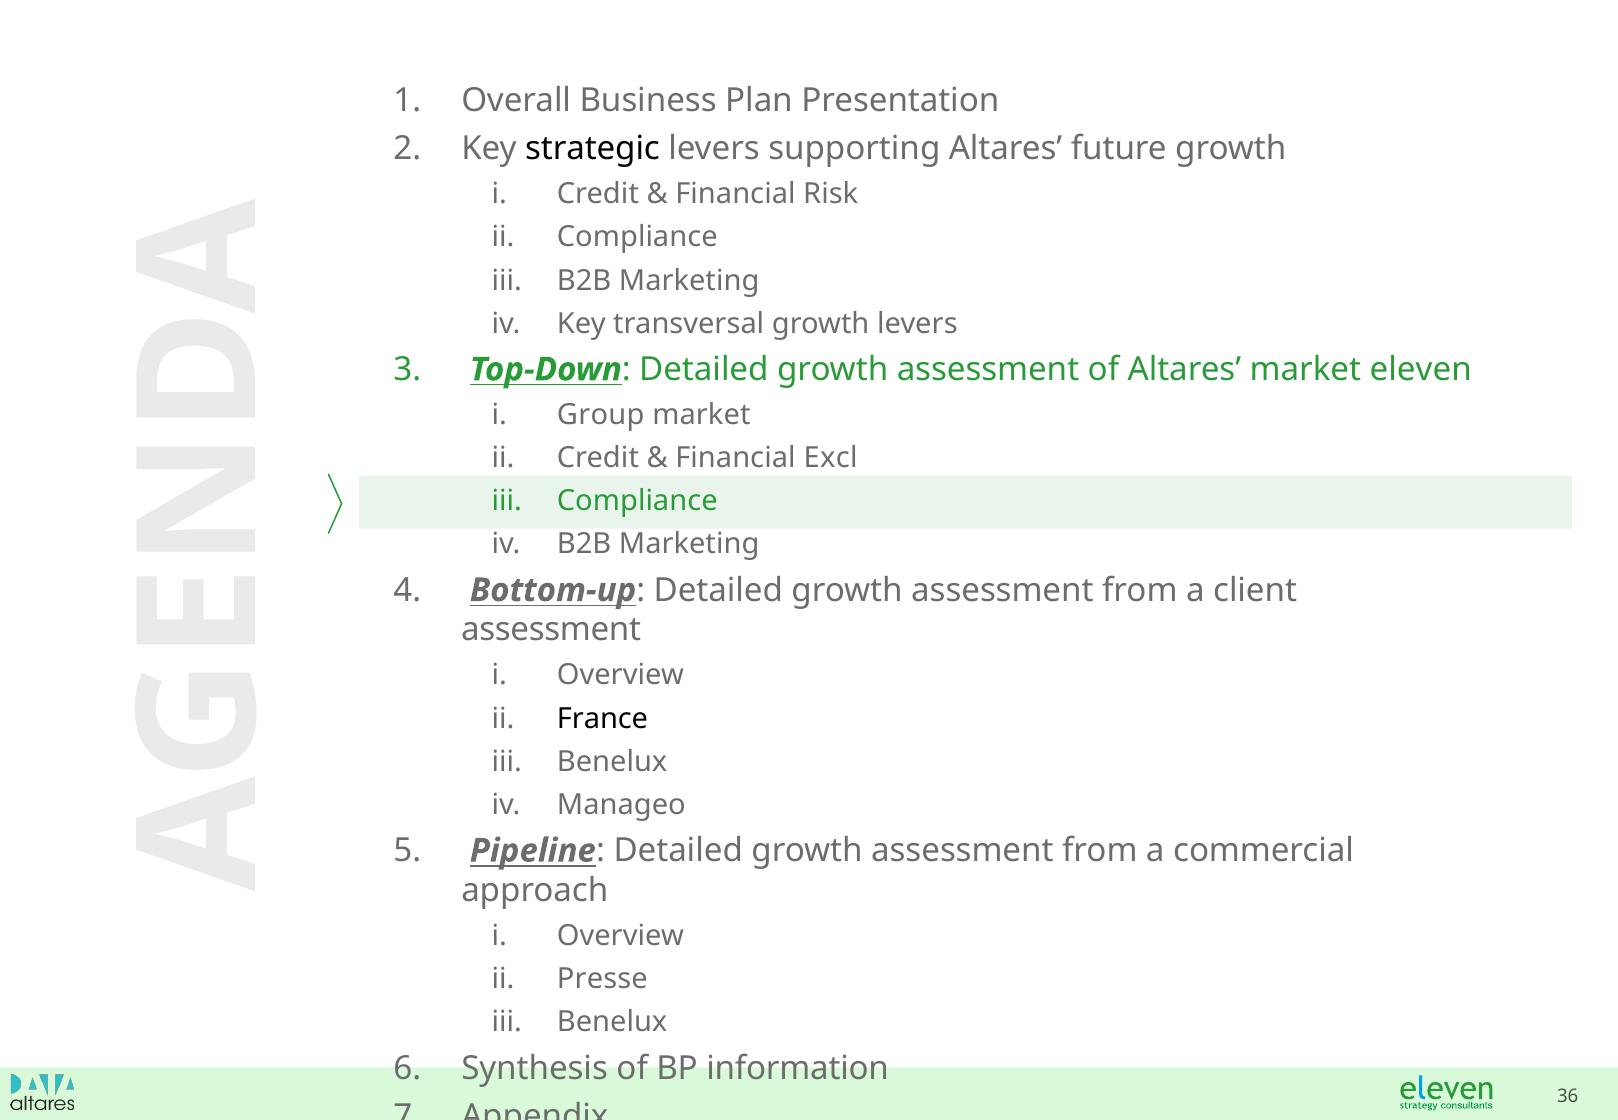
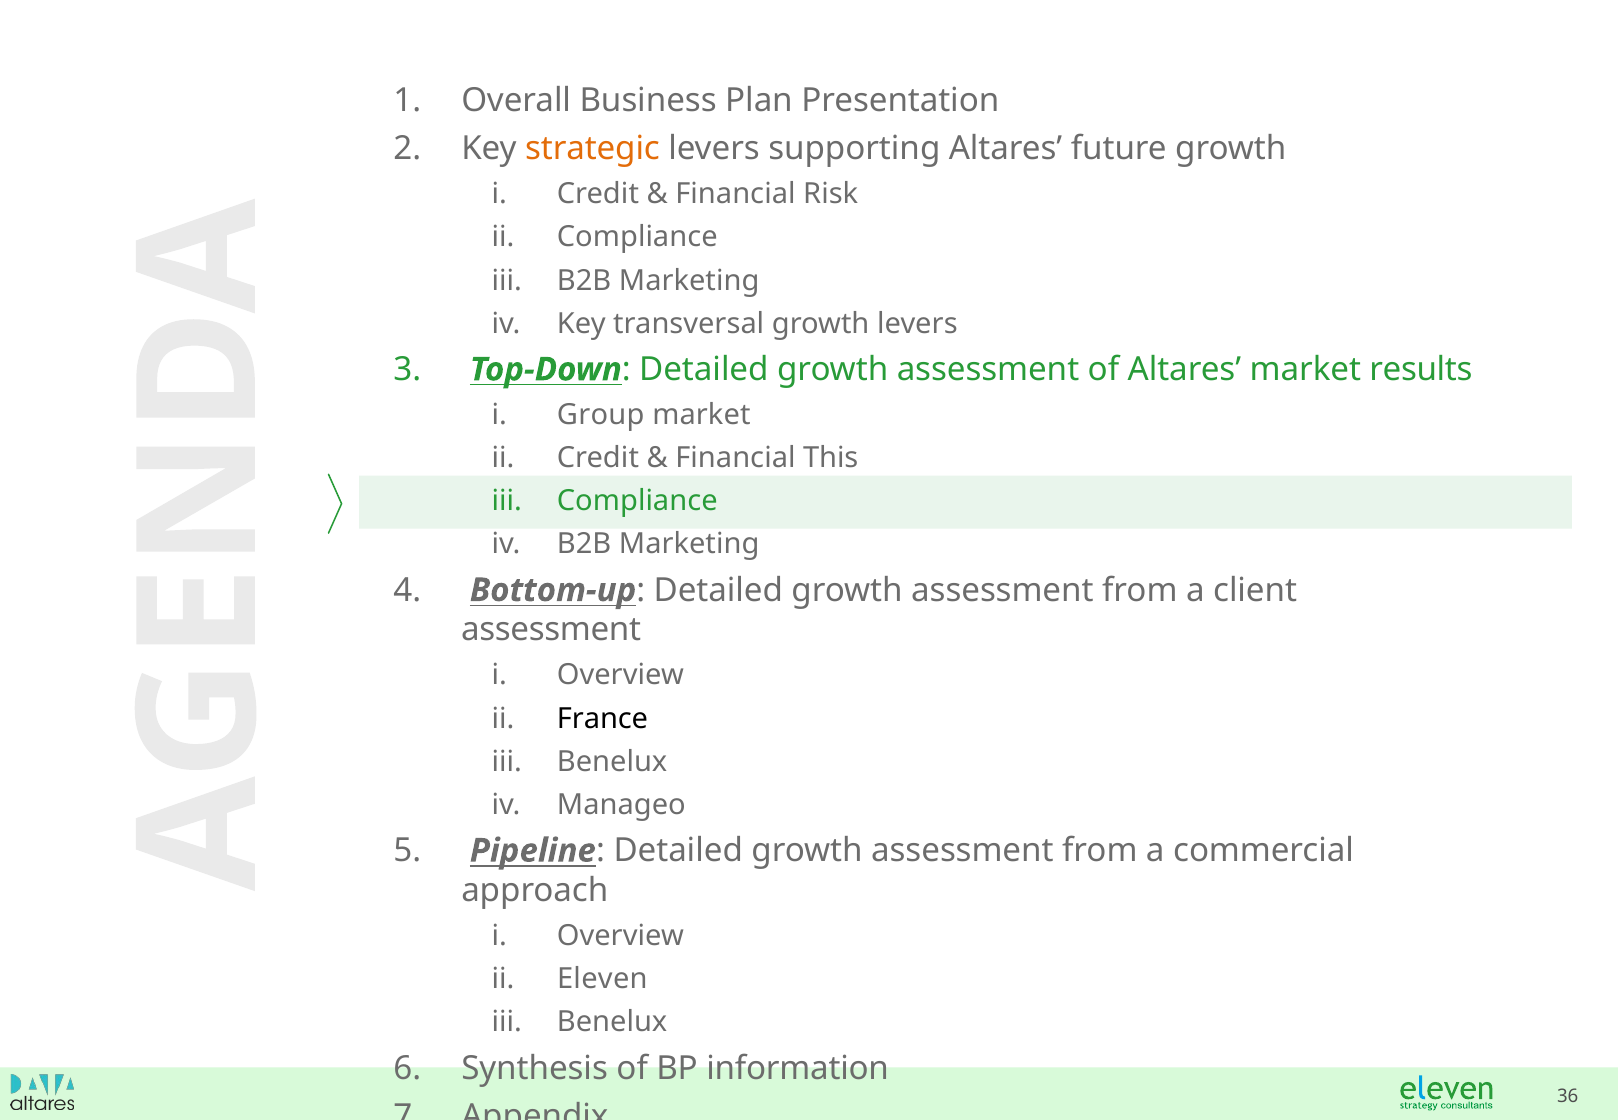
strategic colour: black -> orange
eleven: eleven -> results
Excl: Excl -> This
Presse: Presse -> Eleven
